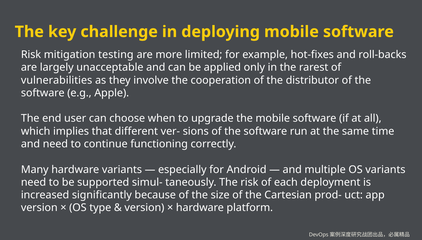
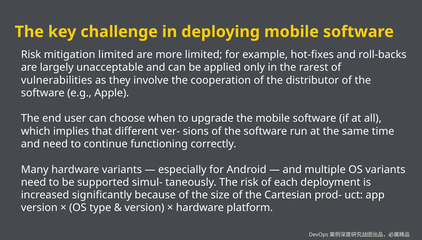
mitigation testing: testing -> limited
